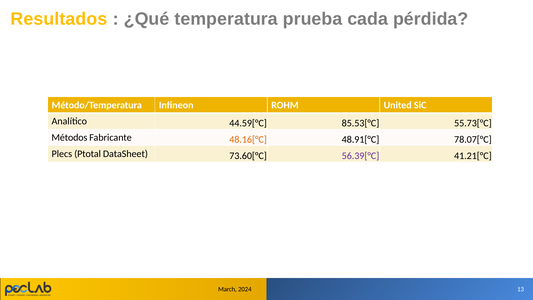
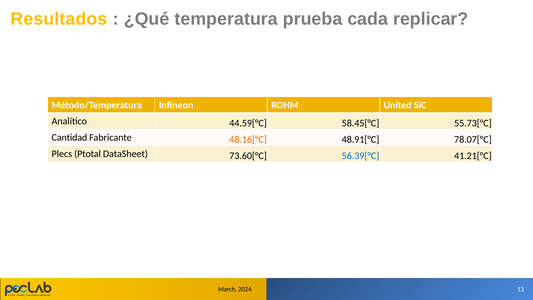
pérdida: pérdida -> replicar
85.53[°C: 85.53[°C -> 58.45[°C
Métodos: Métodos -> Cantidad
56.39[°C colour: purple -> blue
